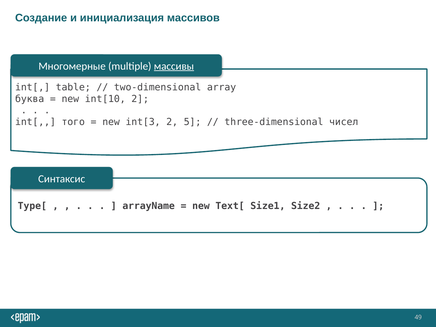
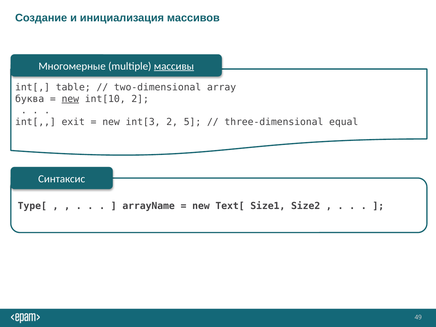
new at (70, 99) underline: none -> present
того: того -> exit
чисел: чисел -> equal
